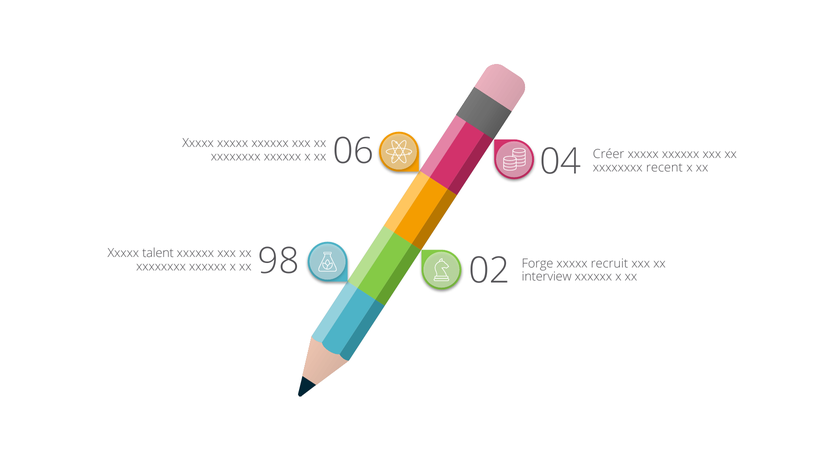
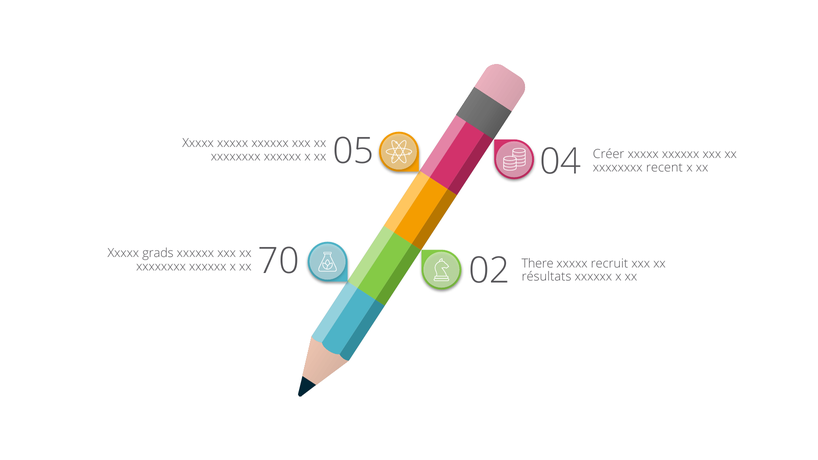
06: 06 -> 05
talent: talent -> grads
Forge: Forge -> There
98: 98 -> 70
interview: interview -> résultats
